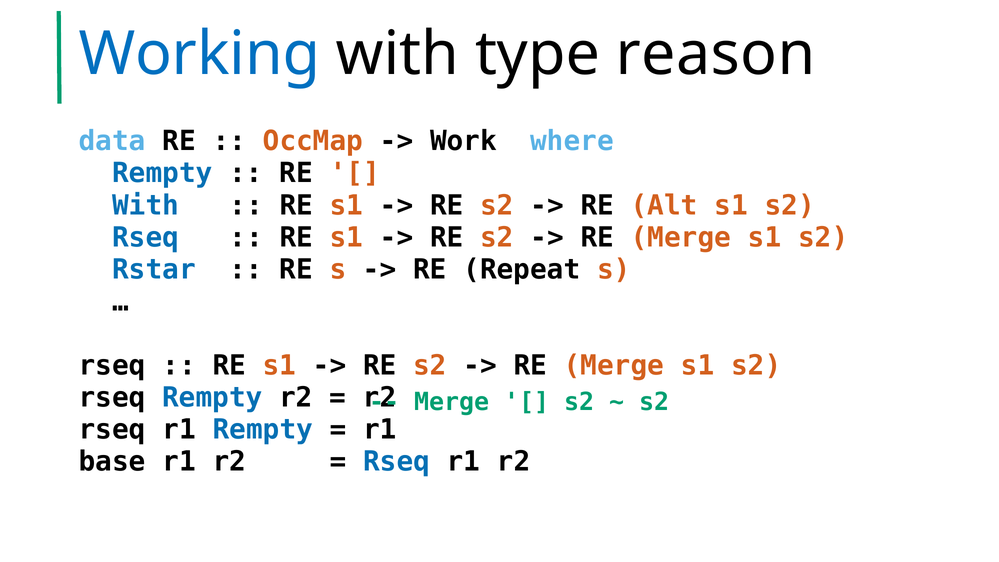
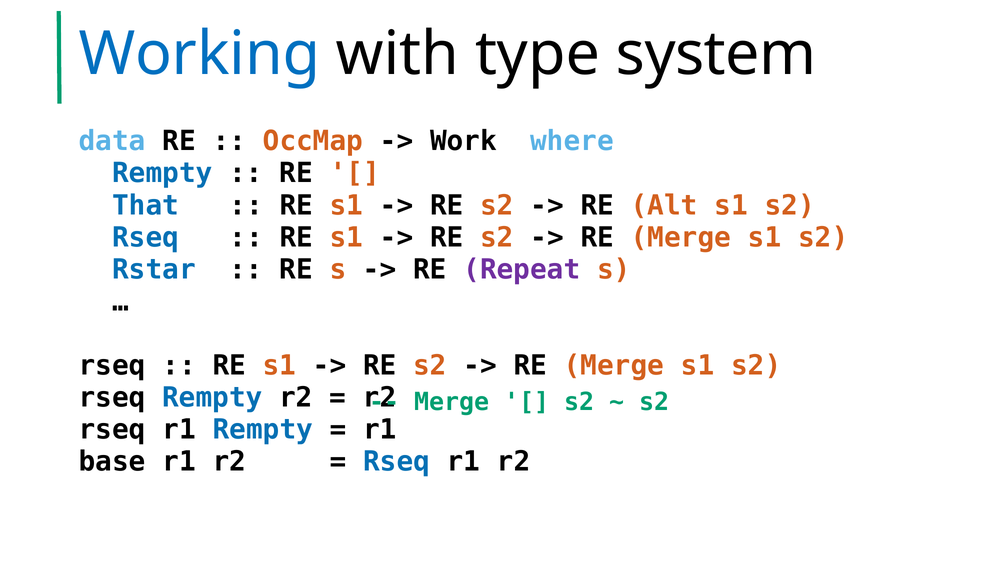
reason: reason -> system
With at (146, 205): With -> That
Repeat colour: black -> purple
